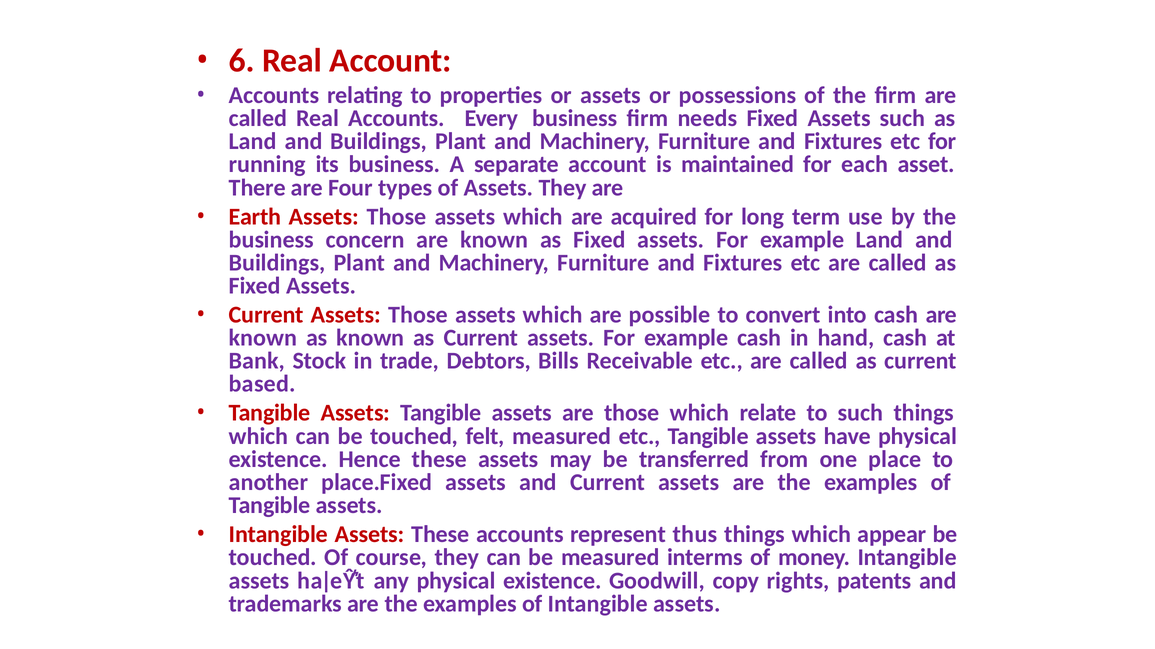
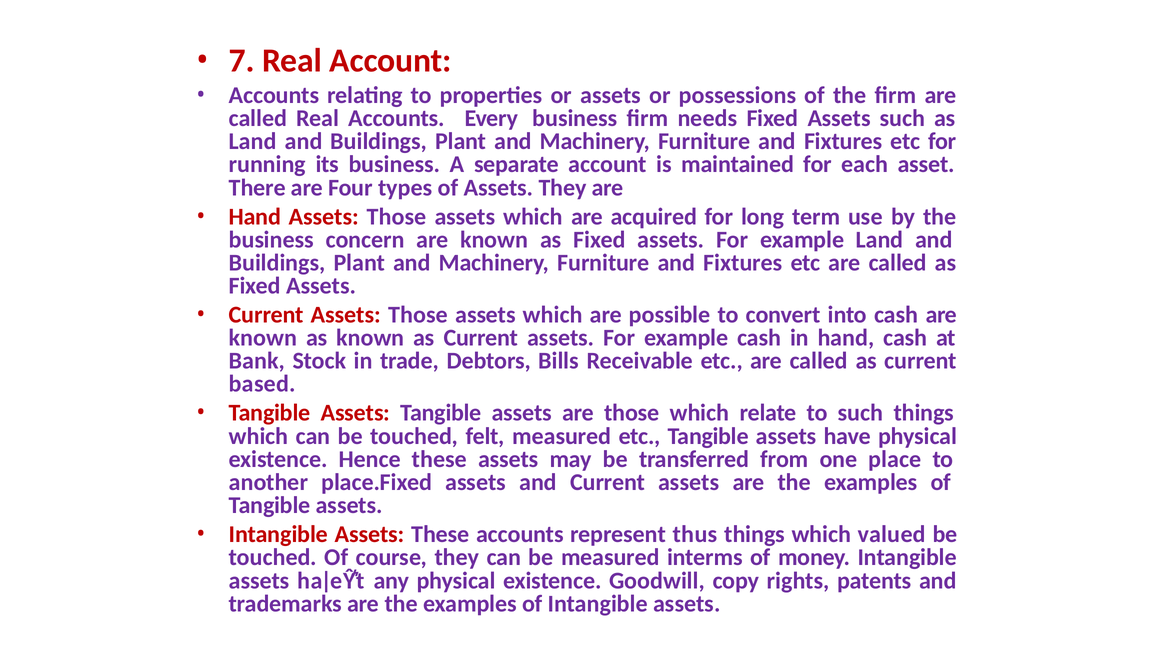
6: 6 -> 7
Earth at (255, 217): Earth -> Hand
appear: appear -> valued
